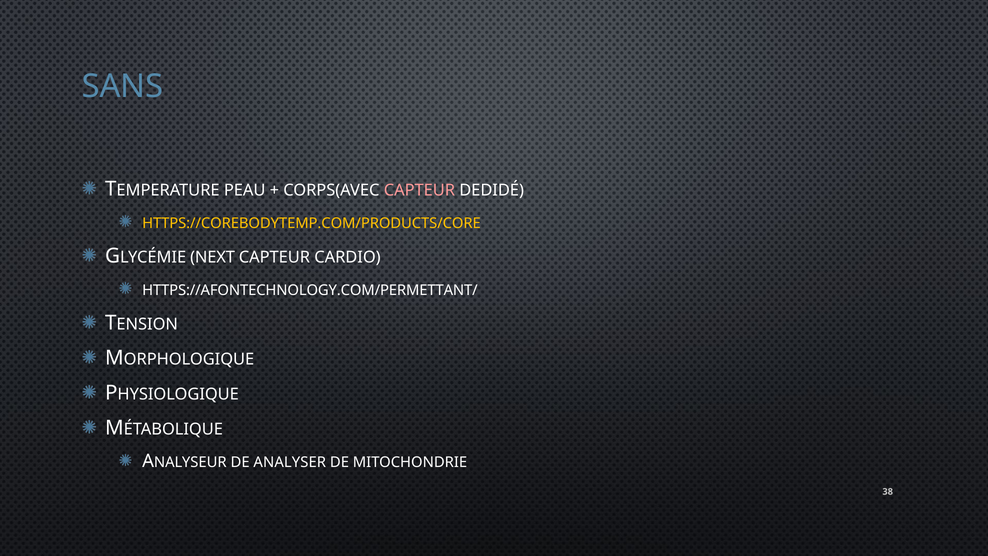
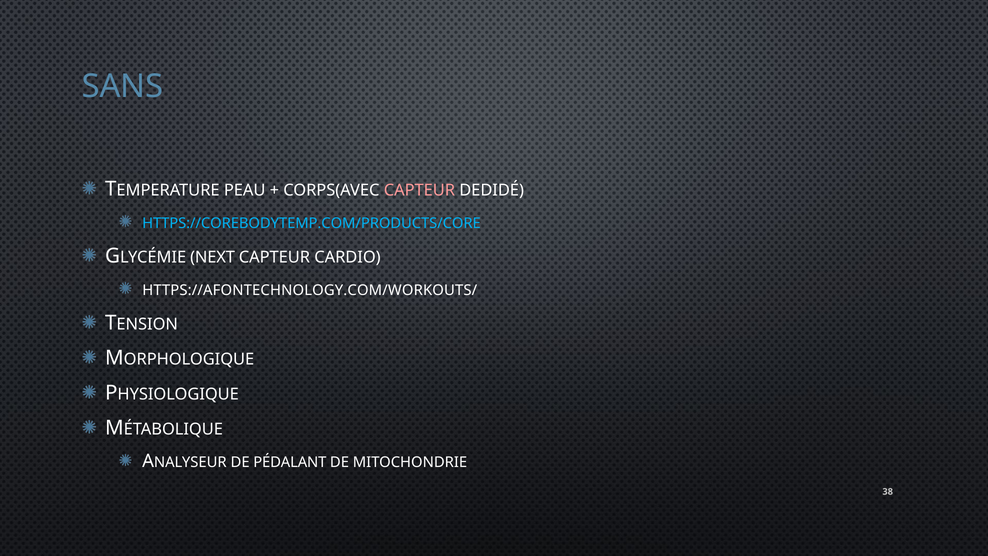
HTTPS://COREBODYTEMP.COM/PRODUCTS/CORE colour: yellow -> light blue
HTTPS://AFONTECHNOLOGY.COM/PERMETTANT/: HTTPS://AFONTECHNOLOGY.COM/PERMETTANT/ -> HTTPS://AFONTECHNOLOGY.COM/WORKOUTS/
ANALYSER: ANALYSER -> PÉDALANT
